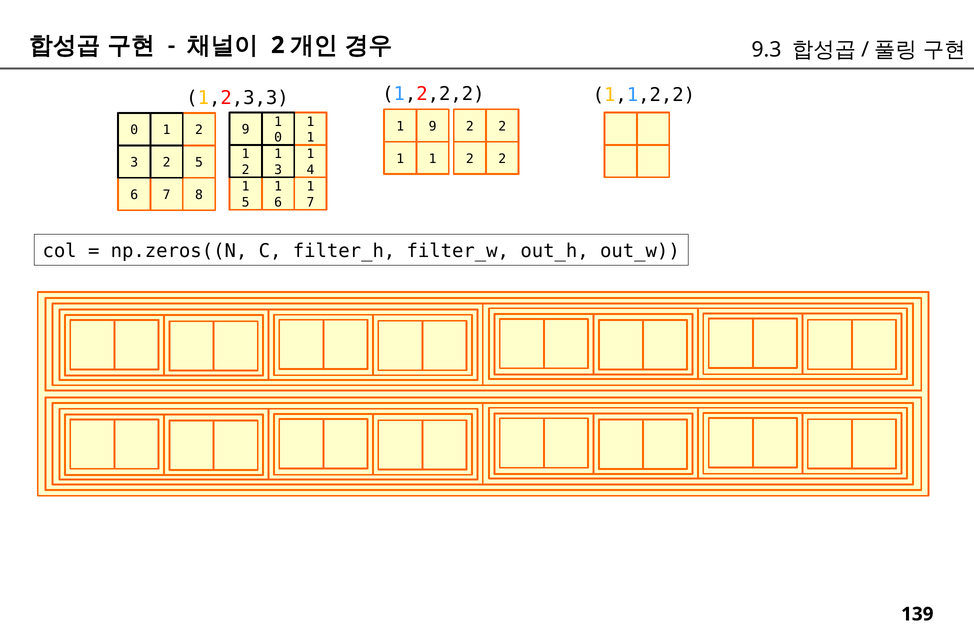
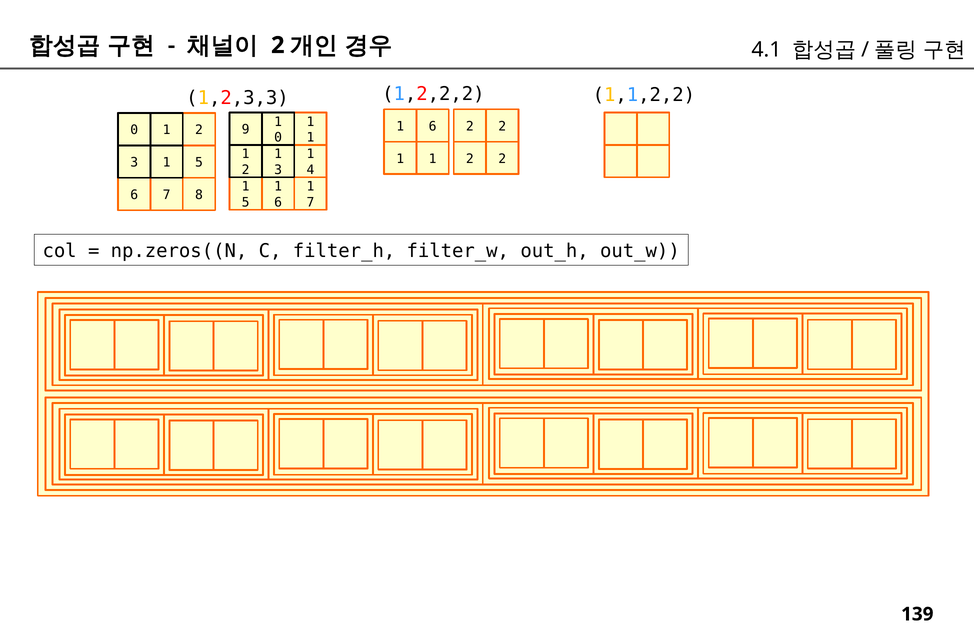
9.3: 9.3 -> 4.1
9 at (433, 126): 9 -> 6
2 at (167, 162): 2 -> 1
